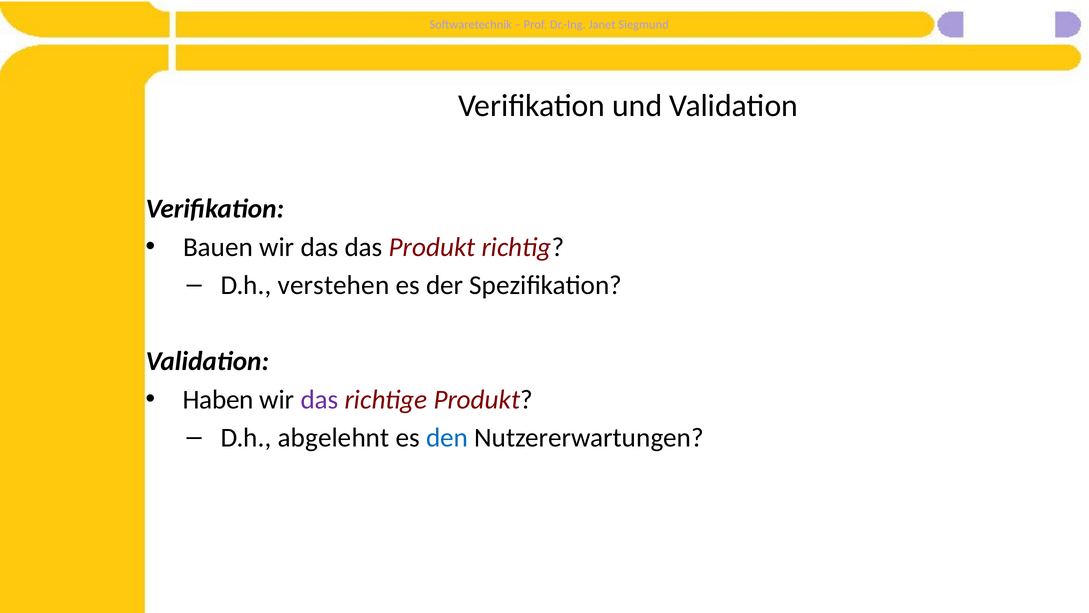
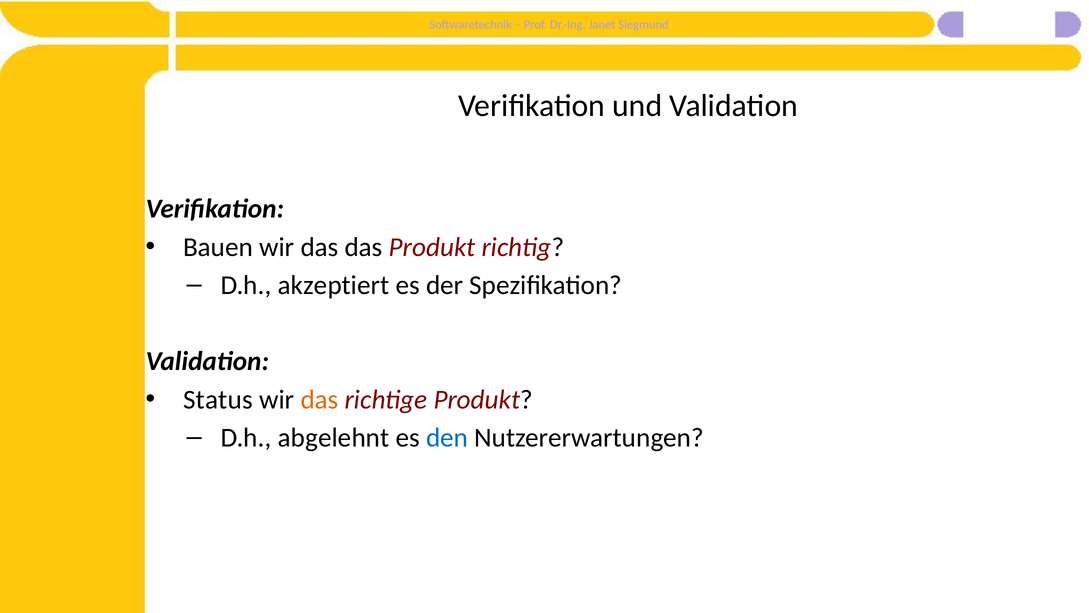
verstehen: verstehen -> akzeptiert
Haben: Haben -> Status
das at (320, 399) colour: purple -> orange
